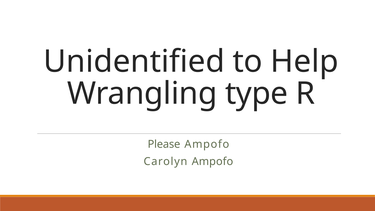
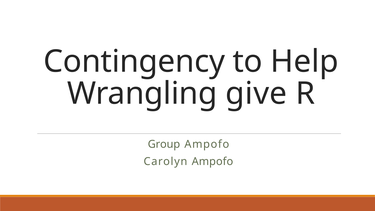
Unidentified: Unidentified -> Contingency
type: type -> give
Please: Please -> Group
